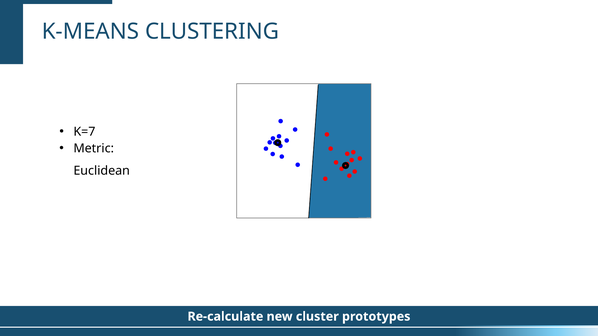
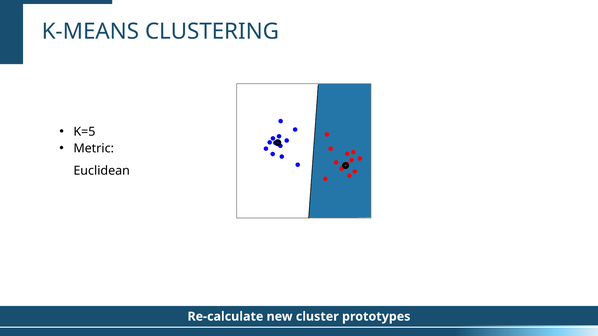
K=7: K=7 -> K=5
